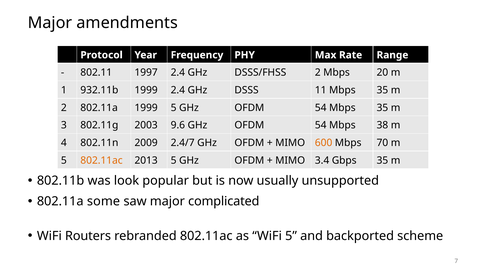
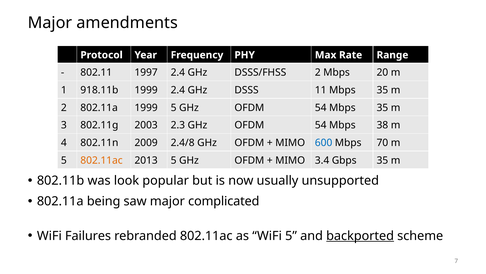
932.11b: 932.11b -> 918.11b
9.6: 9.6 -> 2.3
2.4/7: 2.4/7 -> 2.4/8
600 colour: orange -> blue
some: some -> being
Routers: Routers -> Failures
backported underline: none -> present
